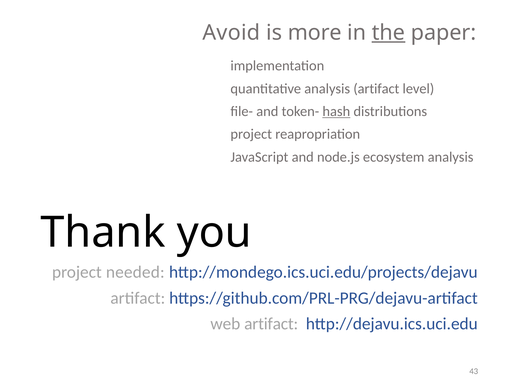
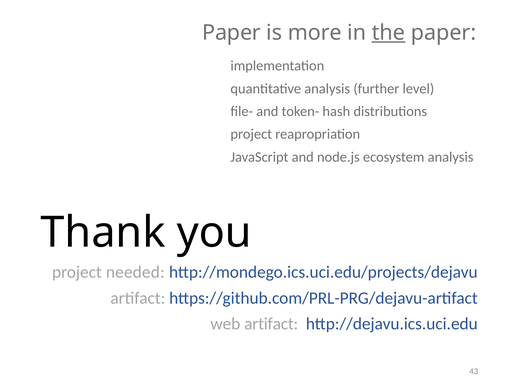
Avoid at (231, 33): Avoid -> Paper
analysis artifact: artifact -> further
hash underline: present -> none
